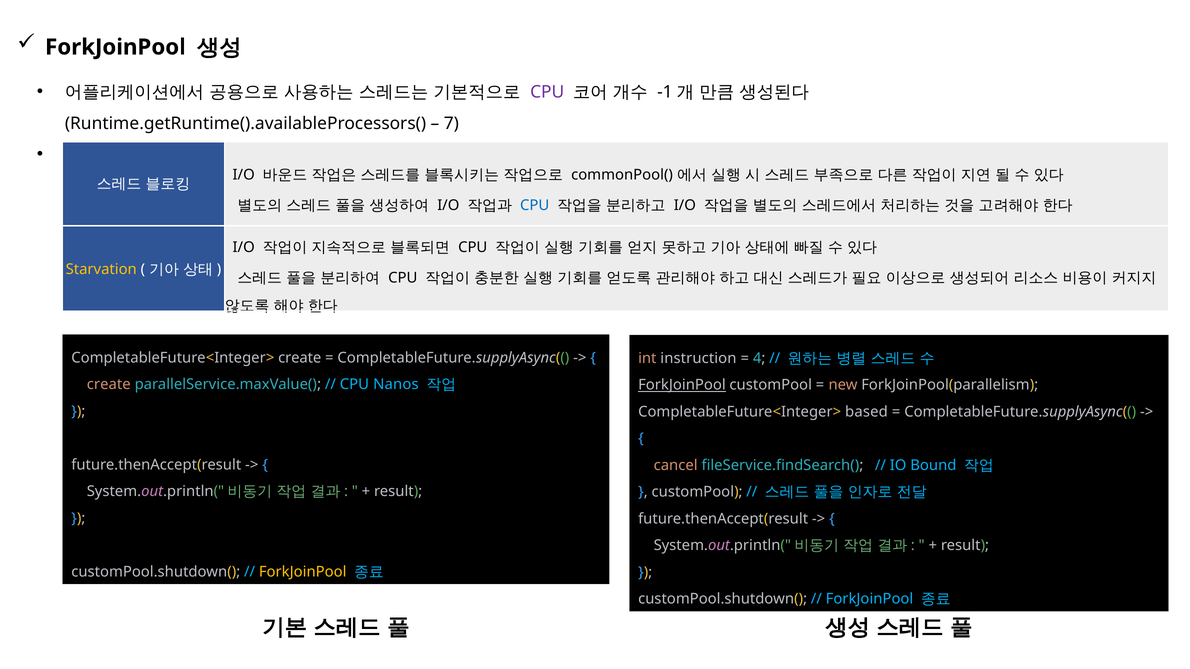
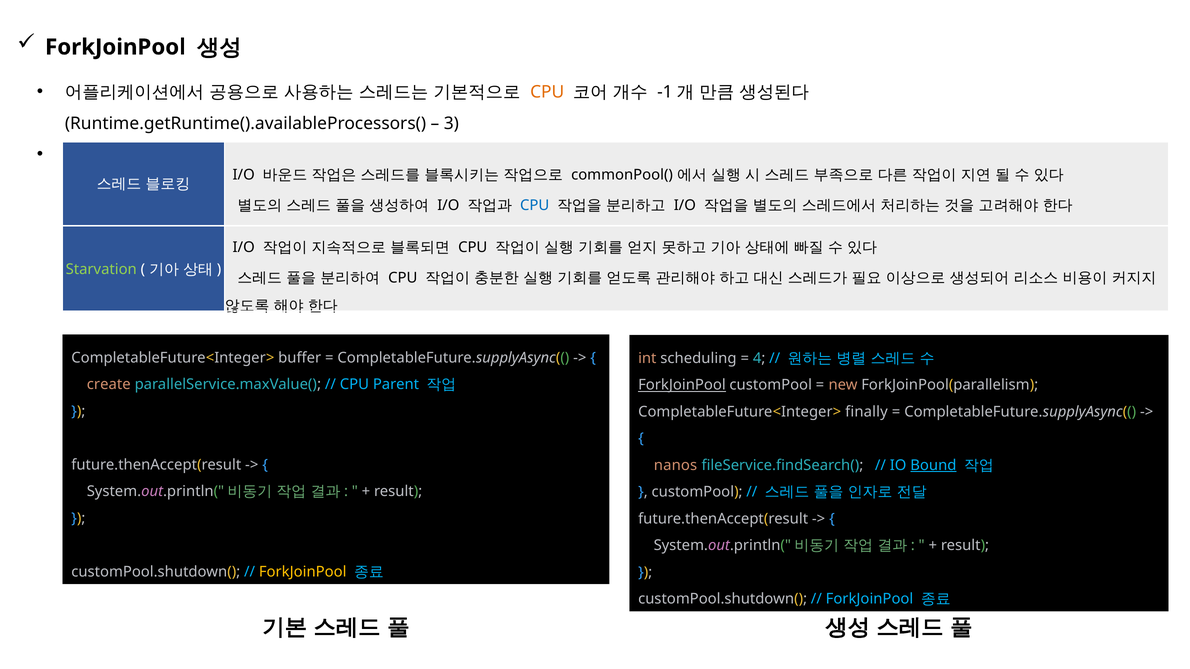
CPU at (547, 92) colour: purple -> orange
7: 7 -> 3
Starvation colour: yellow -> light green
CompletableFuture<Integer> create: create -> buffer
instruction: instruction -> scheduling
Nanos: Nanos -> Parent
based: based -> finally
cancel: cancel -> nanos
Bound underline: none -> present
